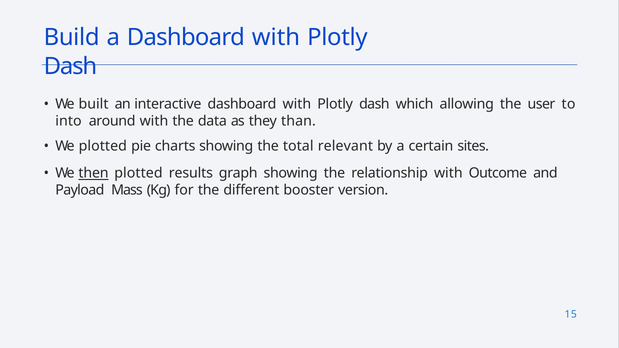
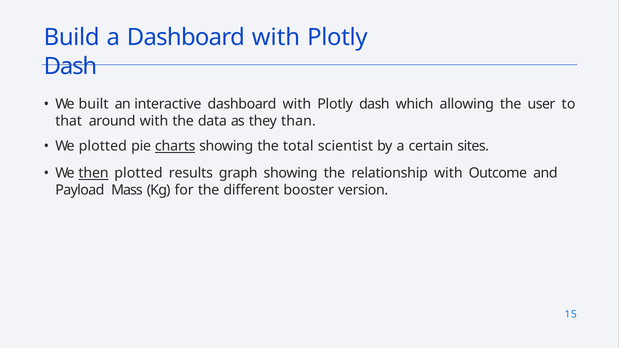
into: into -> that
charts underline: none -> present
relevant: relevant -> scientist
